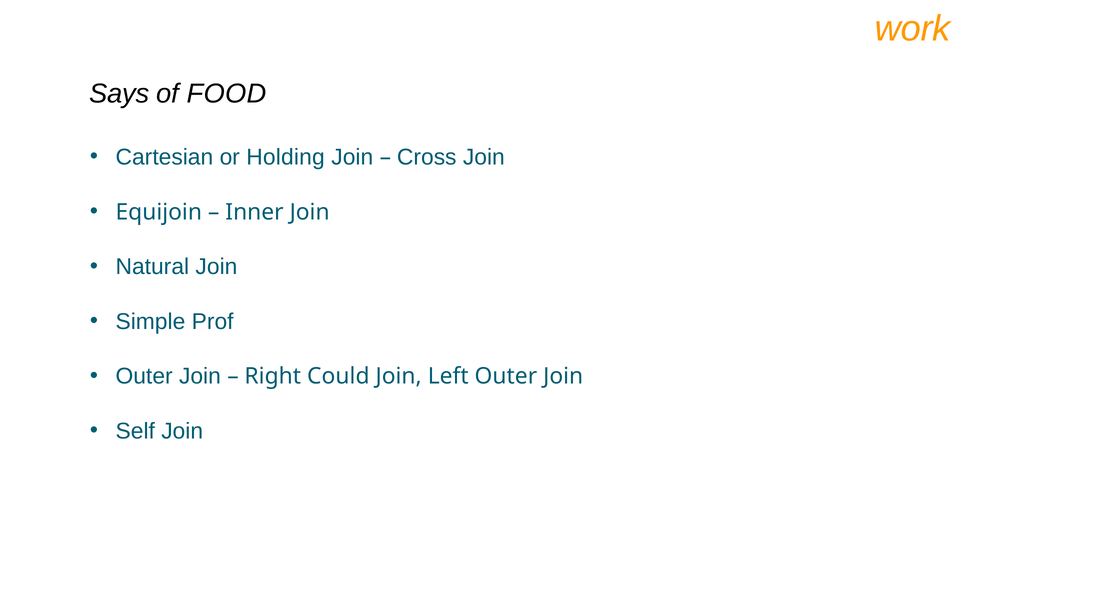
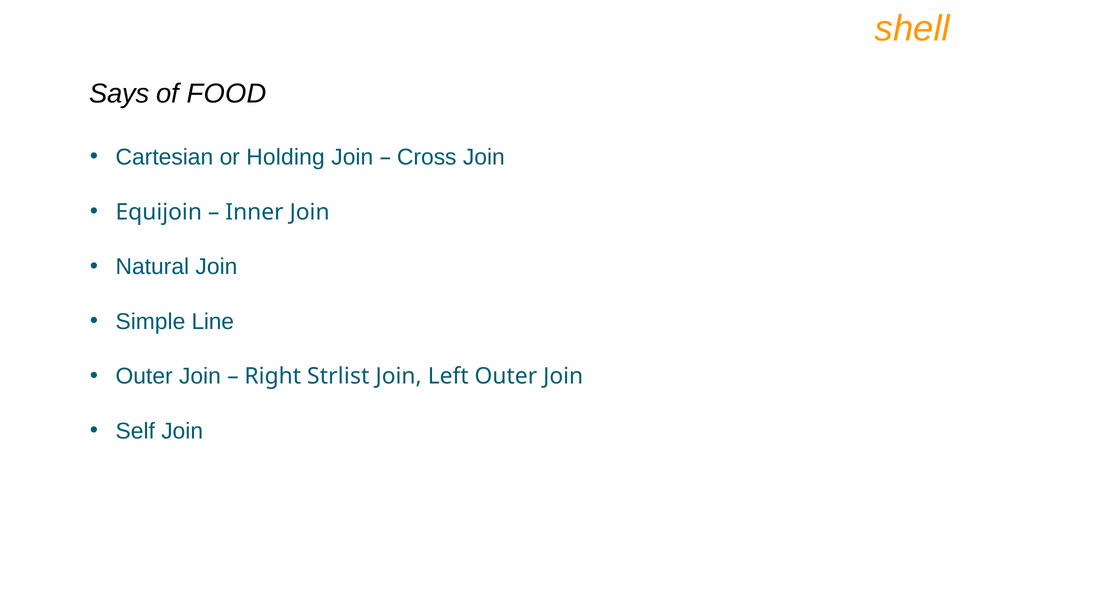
work: work -> shell
Prof: Prof -> Line
Could: Could -> Strlist
